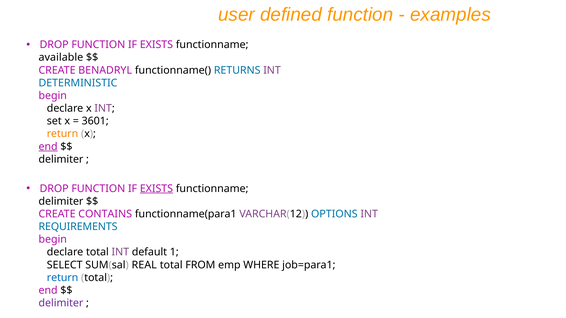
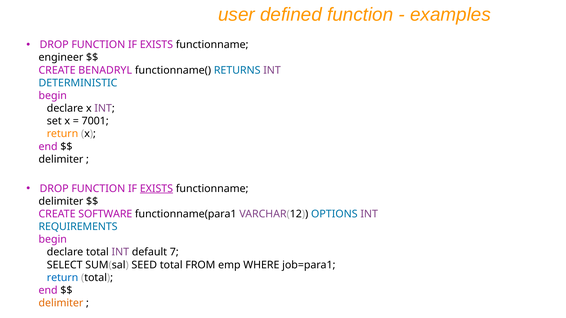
available: available -> engineer
3601: 3601 -> 7001
end at (48, 147) underline: present -> none
CONTAINS: CONTAINS -> SOFTWARE
1: 1 -> 7
REAL: REAL -> SEED
delimiter at (61, 303) colour: purple -> orange
